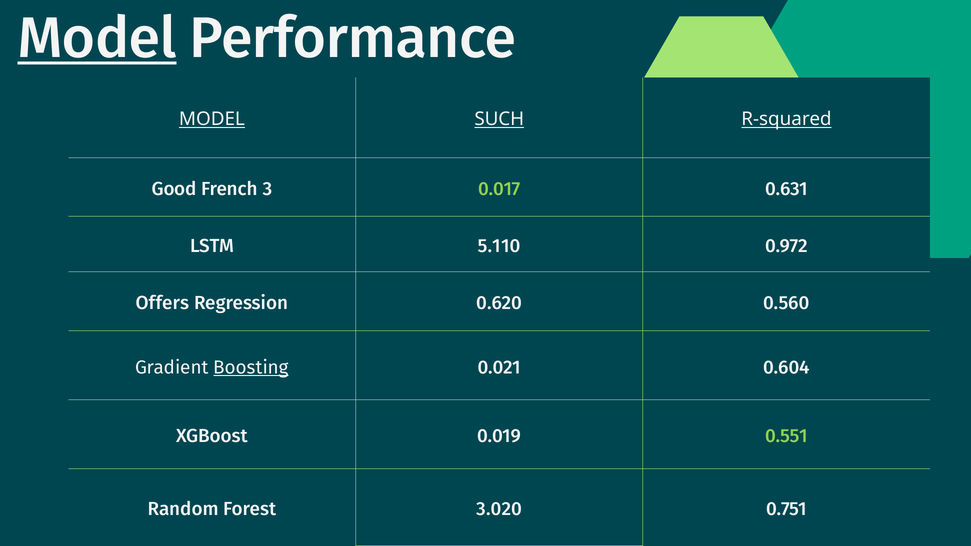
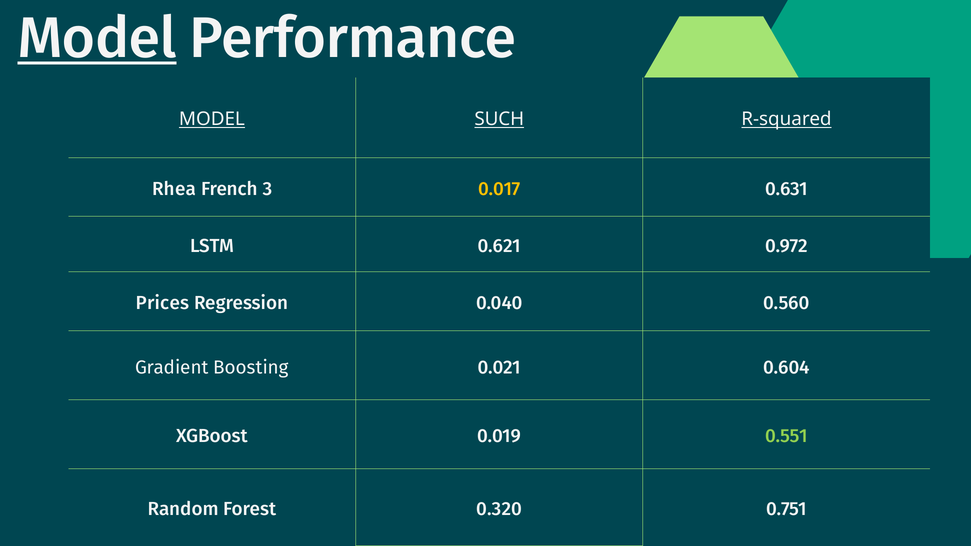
Good: Good -> Rhea
0.017 colour: light green -> yellow
5.110: 5.110 -> 0.621
Offers: Offers -> Prices
0.620: 0.620 -> 0.040
Boosting underline: present -> none
3.020: 3.020 -> 0.320
